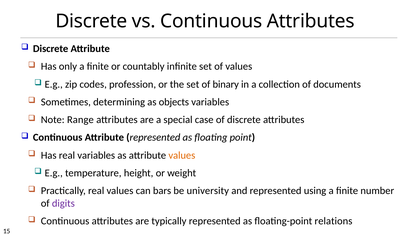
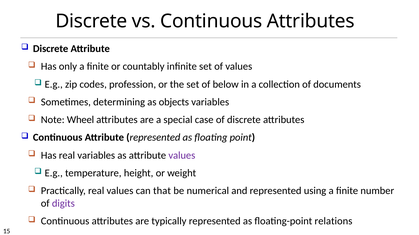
binary: binary -> below
Range: Range -> Wheel
values at (182, 156) colour: orange -> purple
bars: bars -> that
university: university -> numerical
